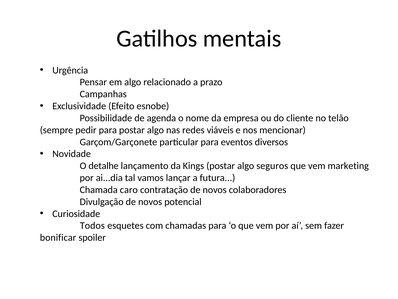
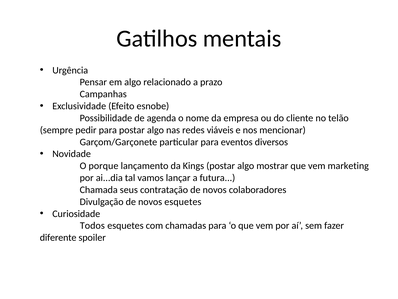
detalhe: detalhe -> porque
seguros: seguros -> mostrar
caro: caro -> seus
novos potencial: potencial -> esquetes
bonificar: bonificar -> diferente
